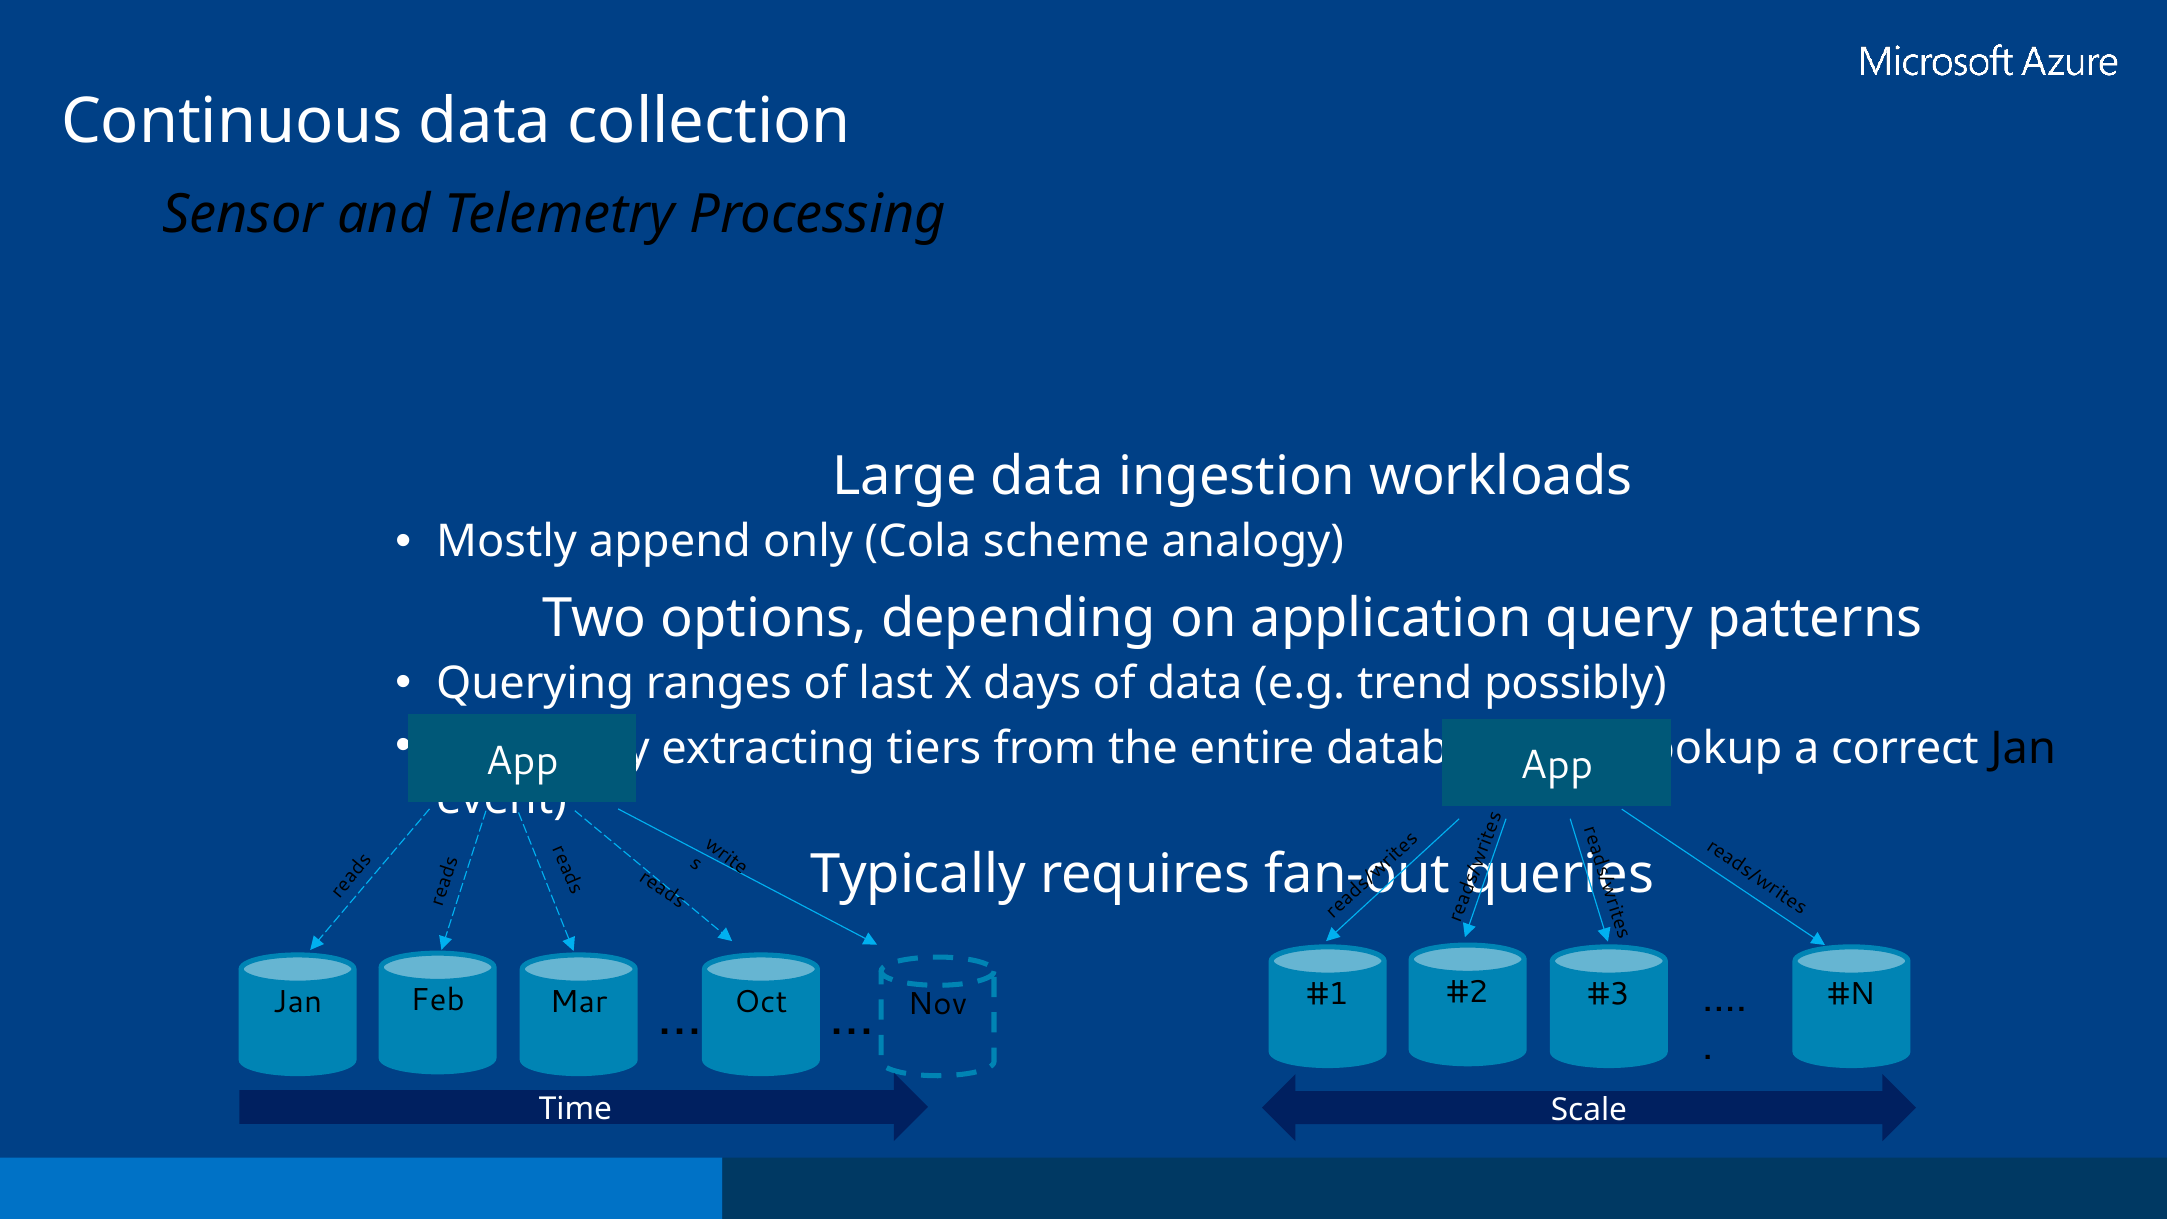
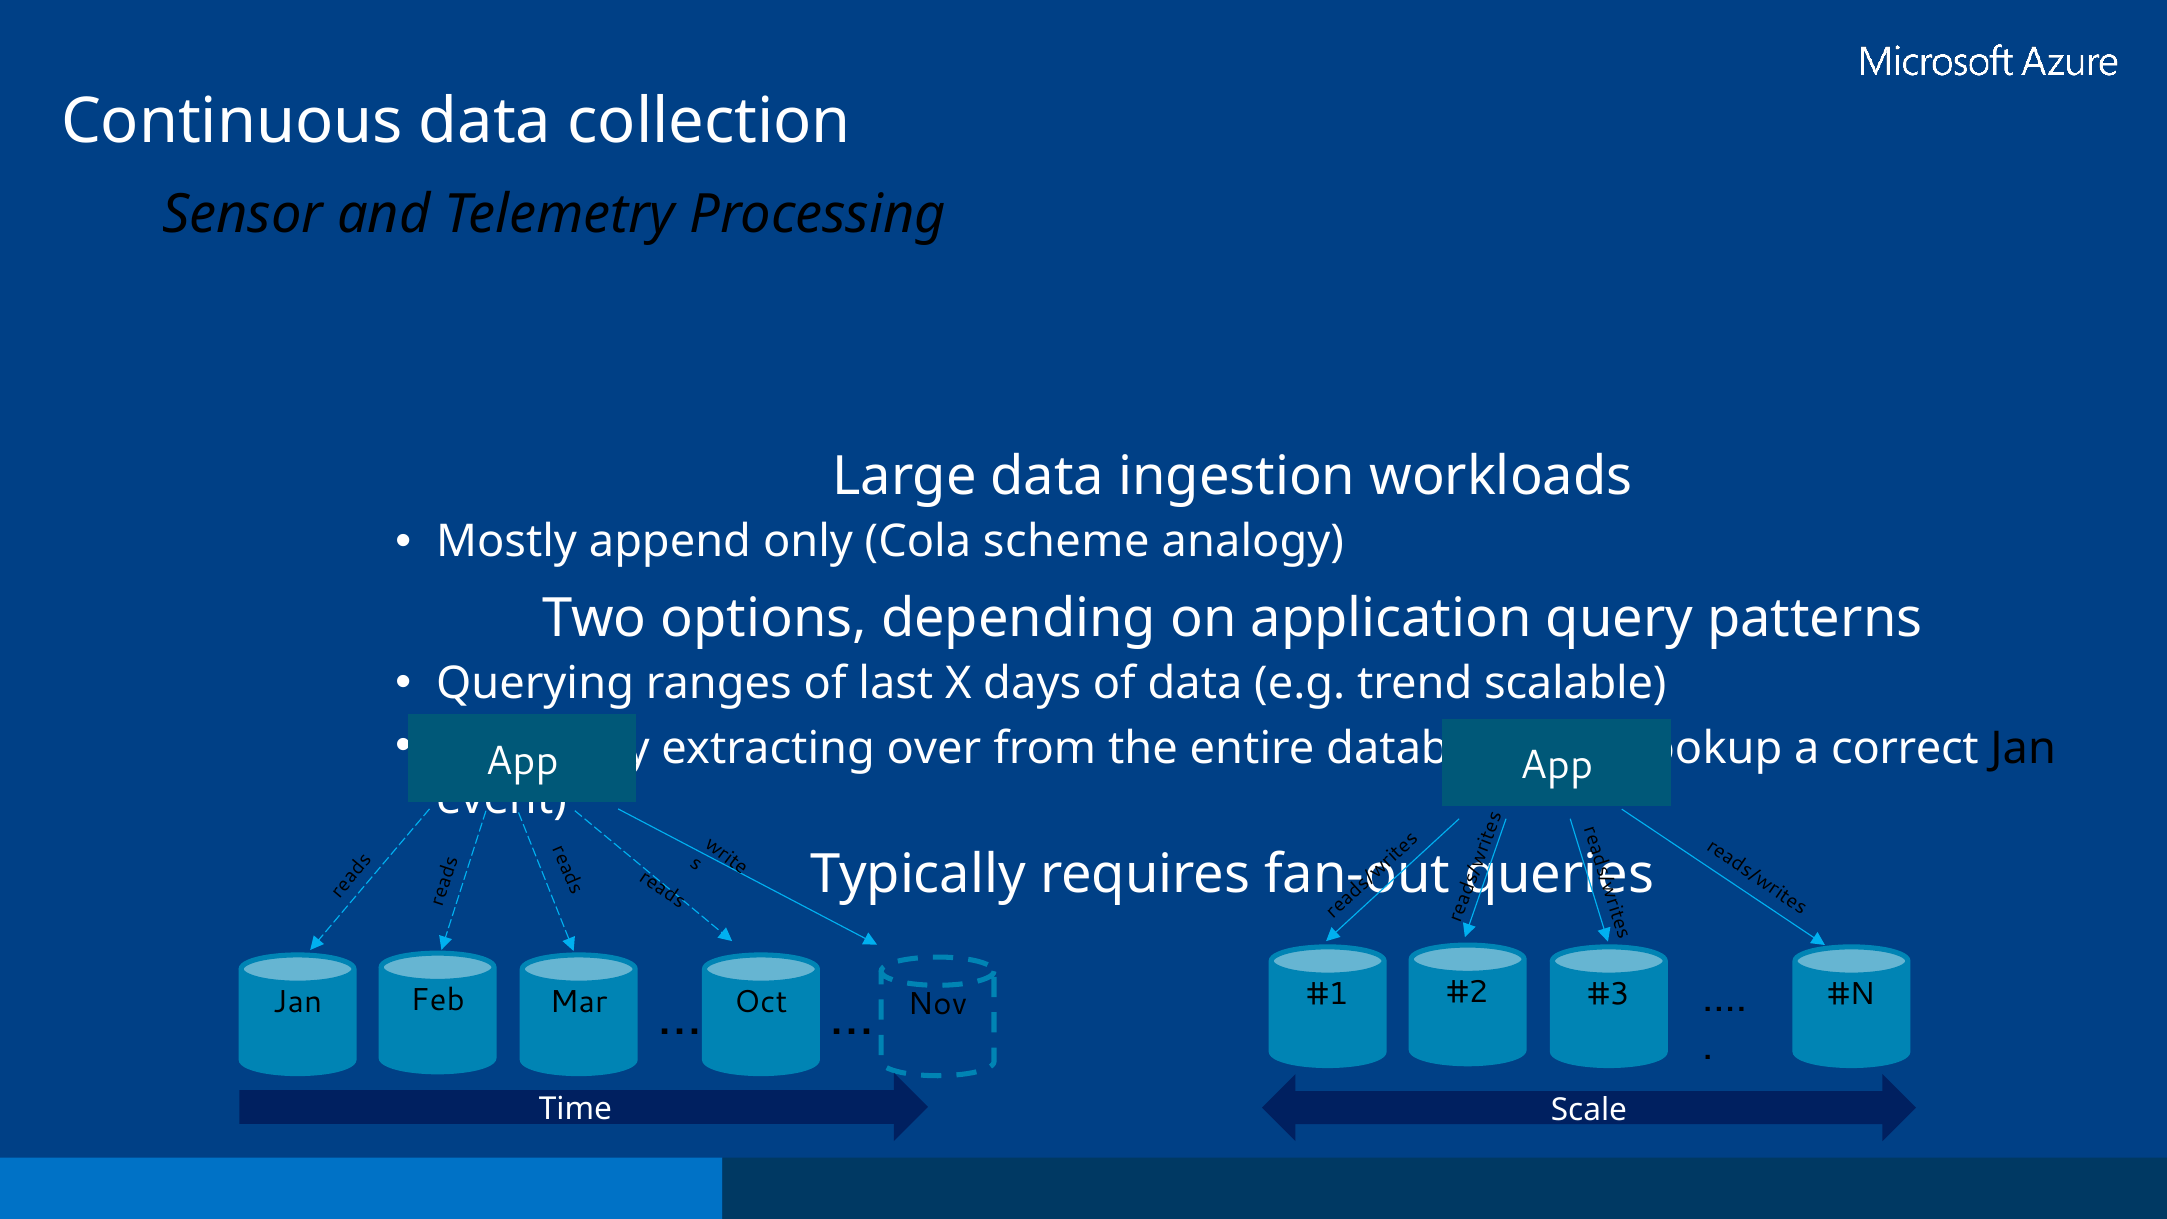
possibly: possibly -> scalable
tiers: tiers -> over
